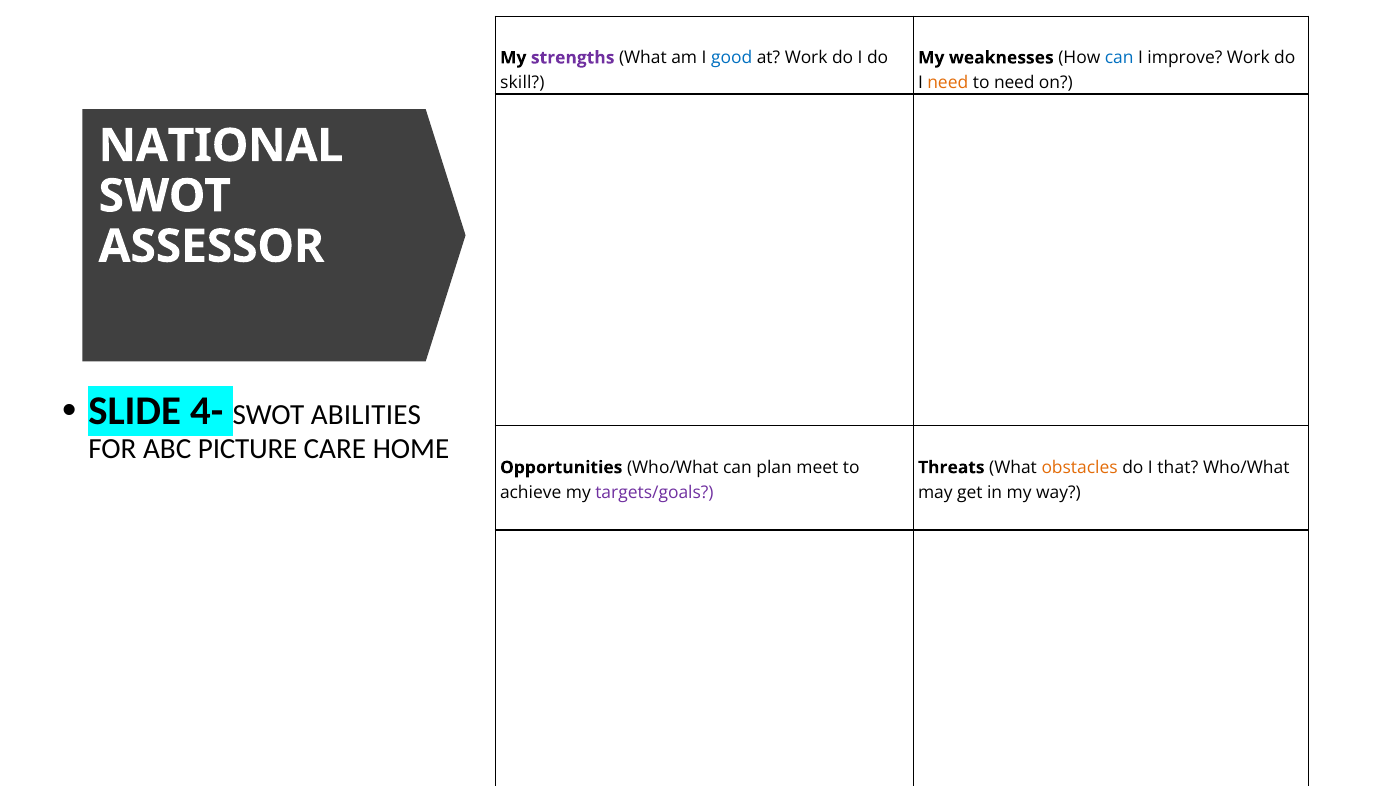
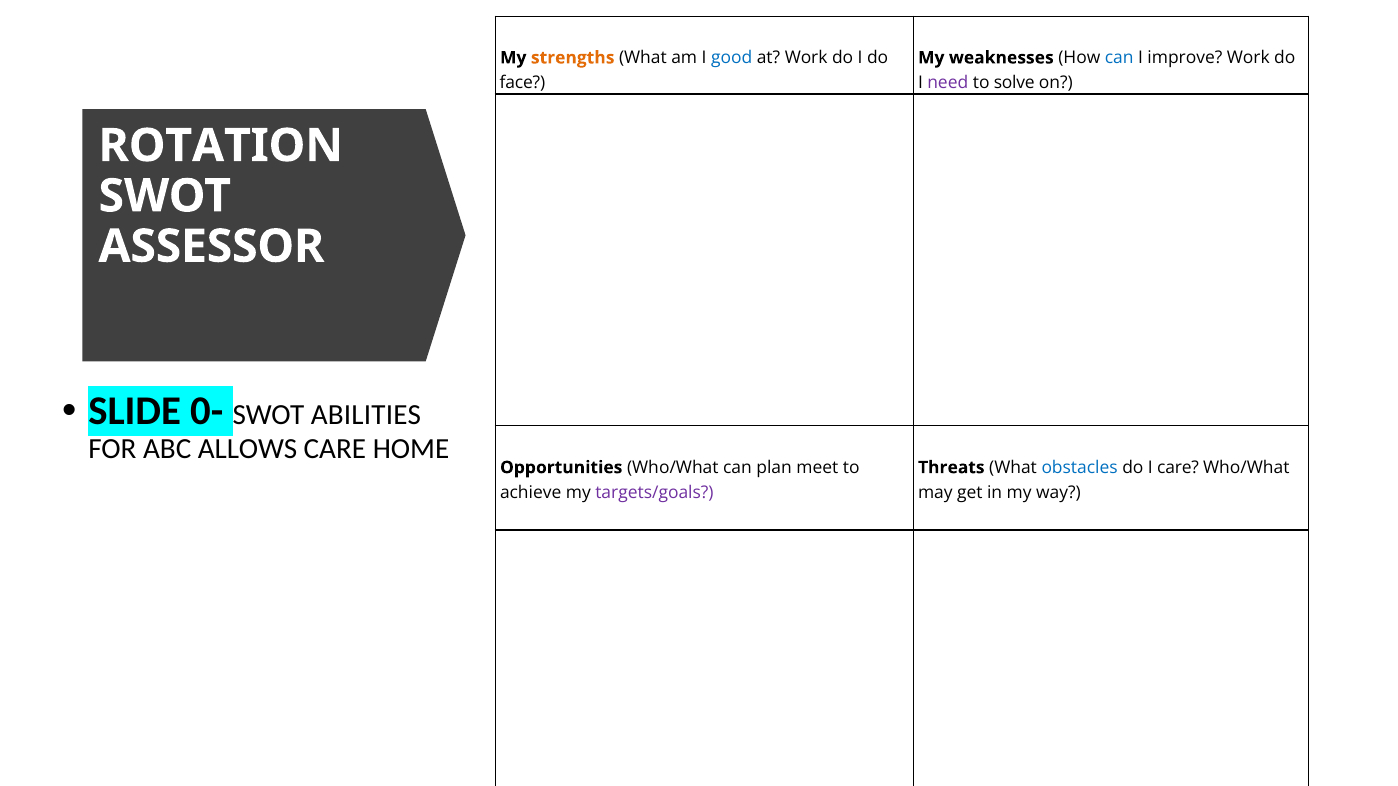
strengths colour: purple -> orange
skill: skill -> face
need at (948, 83) colour: orange -> purple
to need: need -> solve
NATIONAL: NATIONAL -> ROTATION
4-: 4- -> 0-
PICTURE: PICTURE -> ALLOWS
obstacles colour: orange -> blue
I that: that -> care
